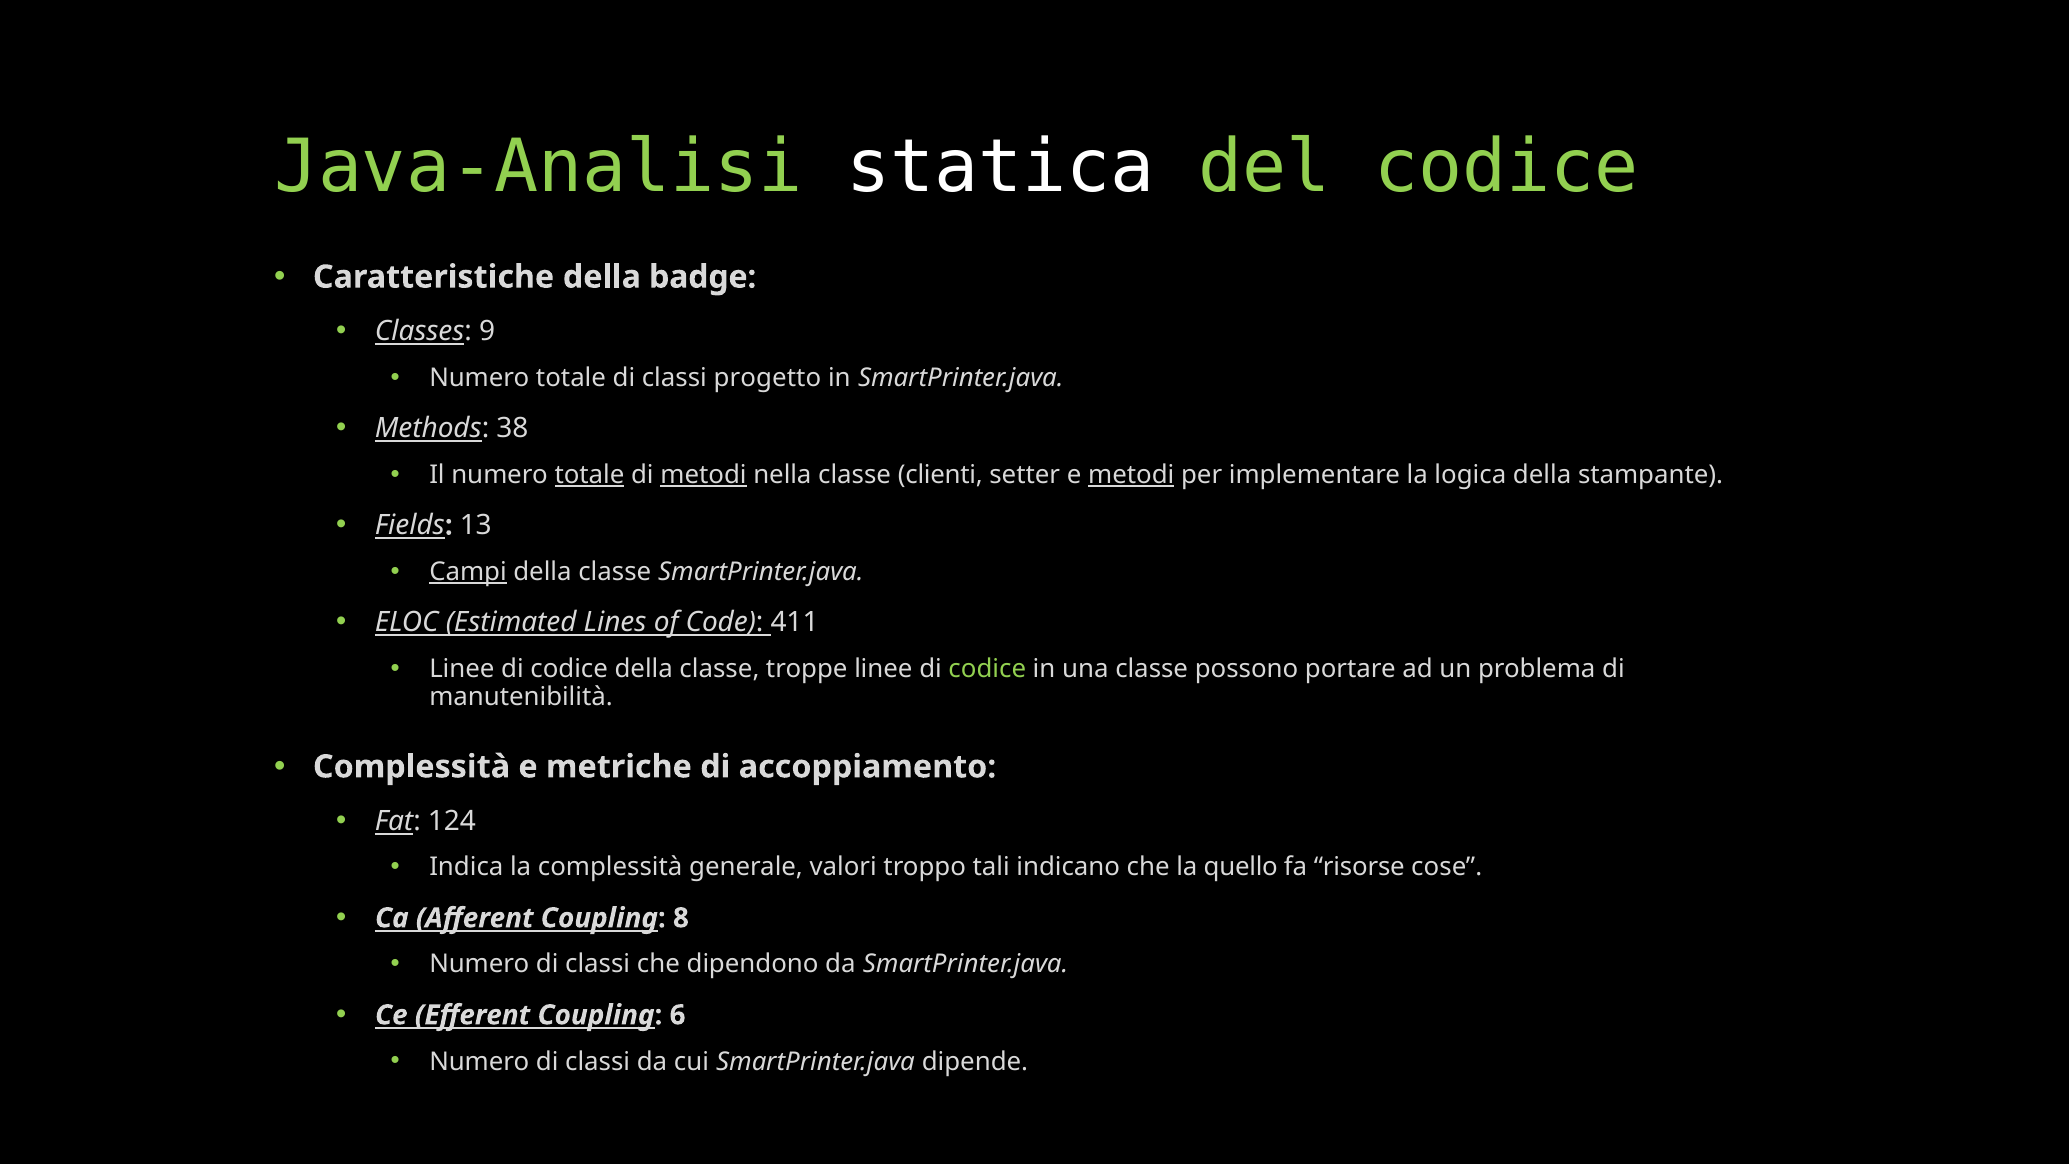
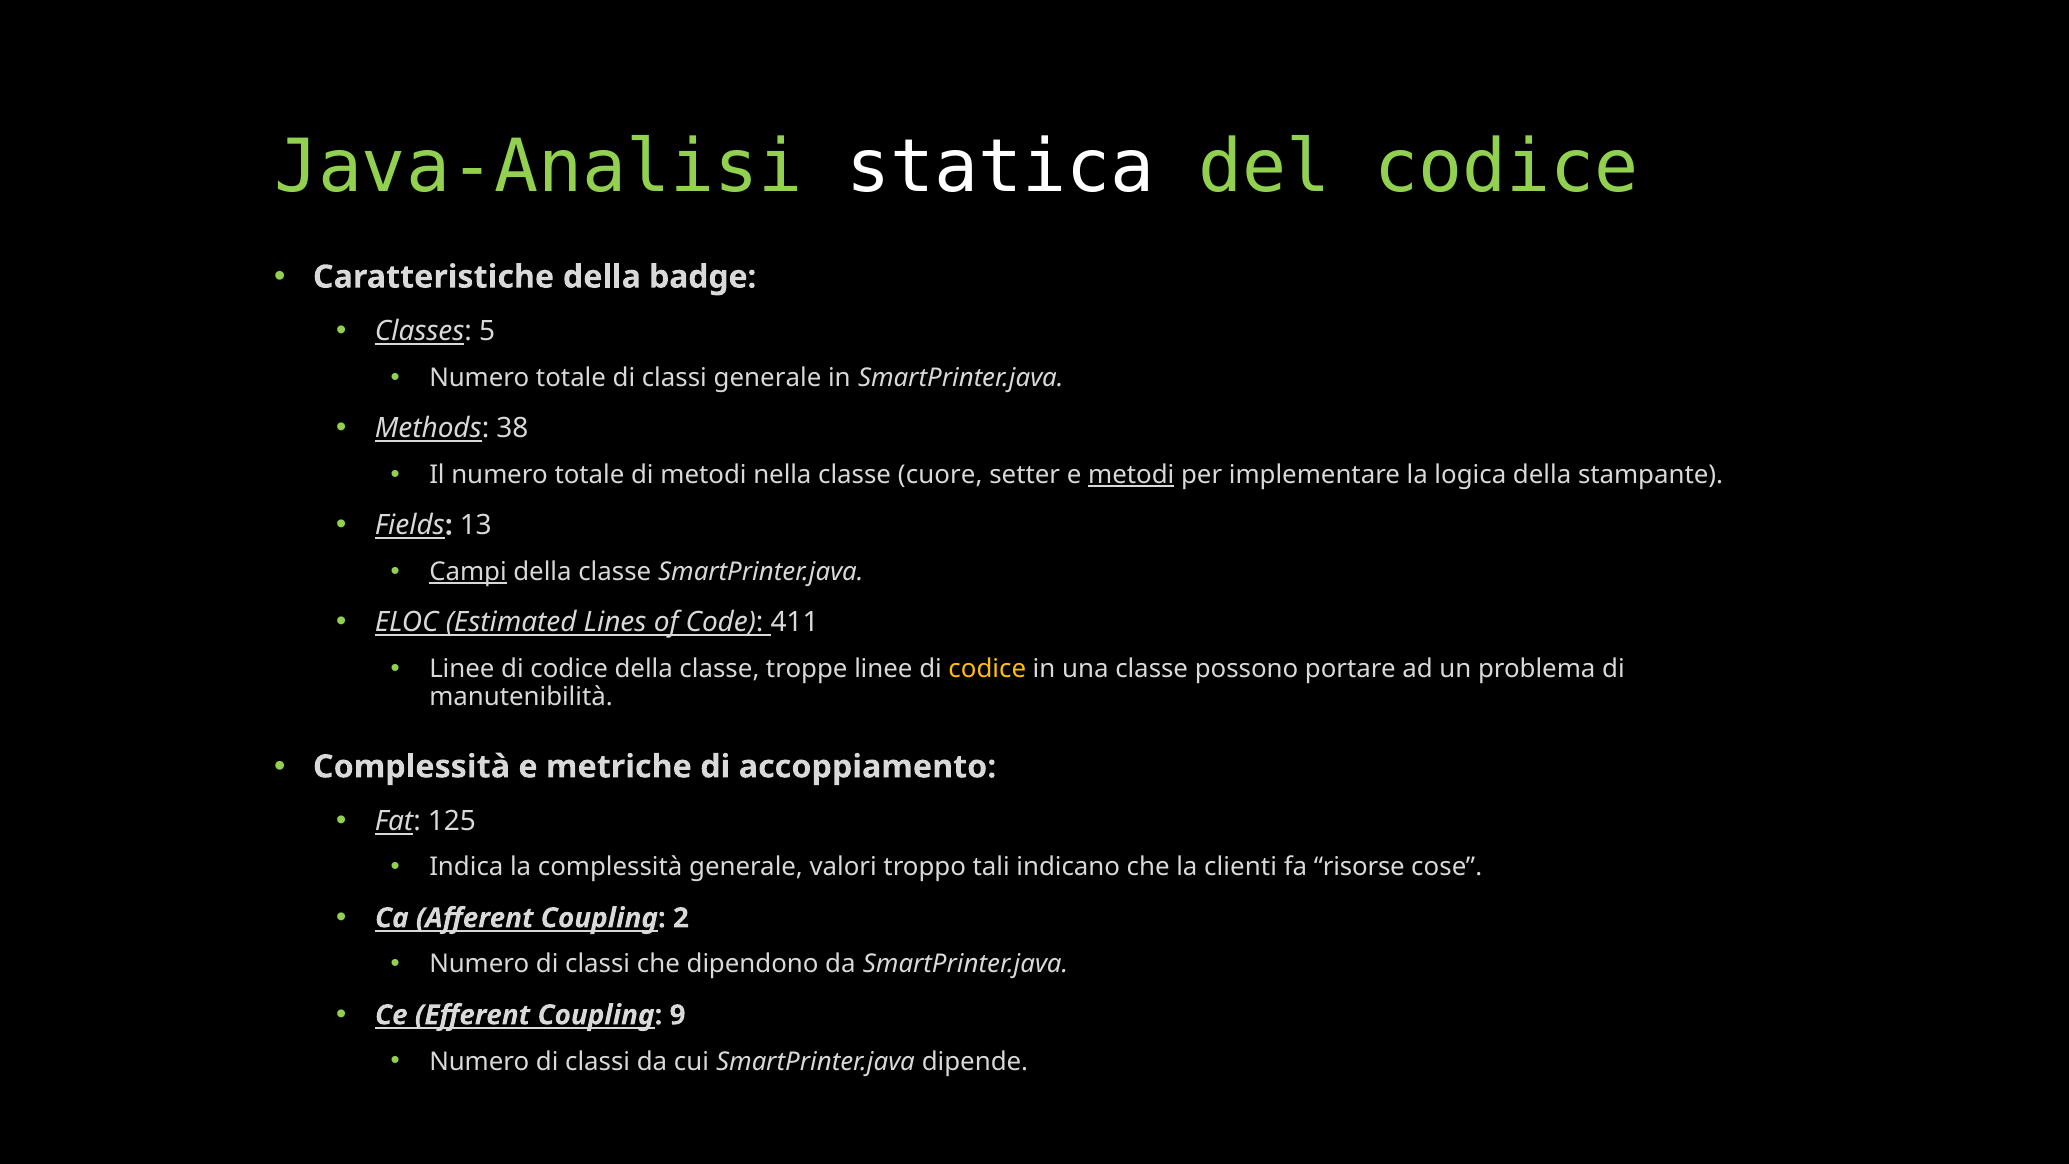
9: 9 -> 5
classi progetto: progetto -> generale
totale at (589, 475) underline: present -> none
metodi at (704, 475) underline: present -> none
clienti: clienti -> cuore
codice at (987, 669) colour: light green -> yellow
124: 124 -> 125
quello: quello -> clienti
8: 8 -> 2
6: 6 -> 9
